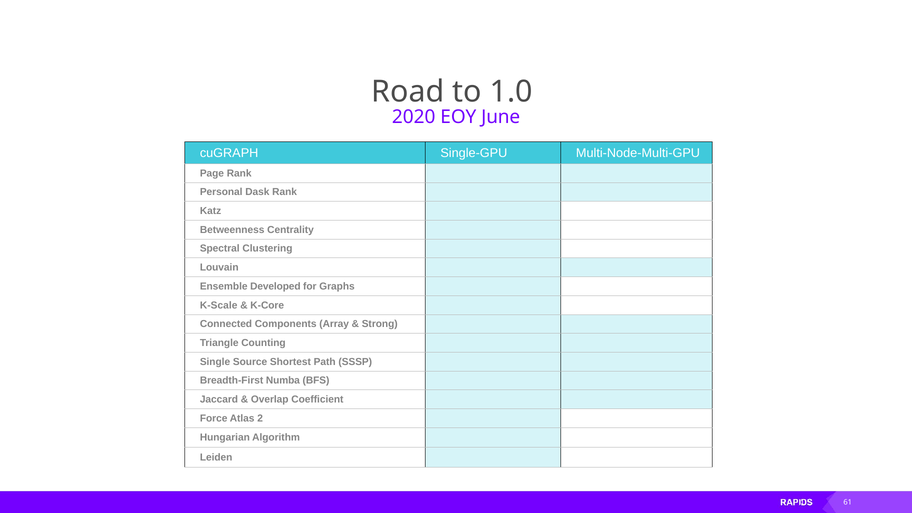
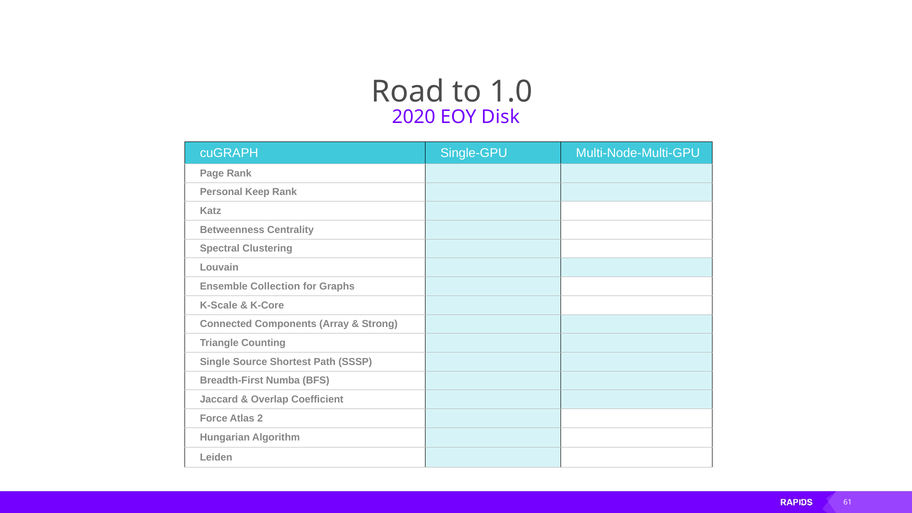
June: June -> Disk
Dask: Dask -> Keep
Developed: Developed -> Collection
